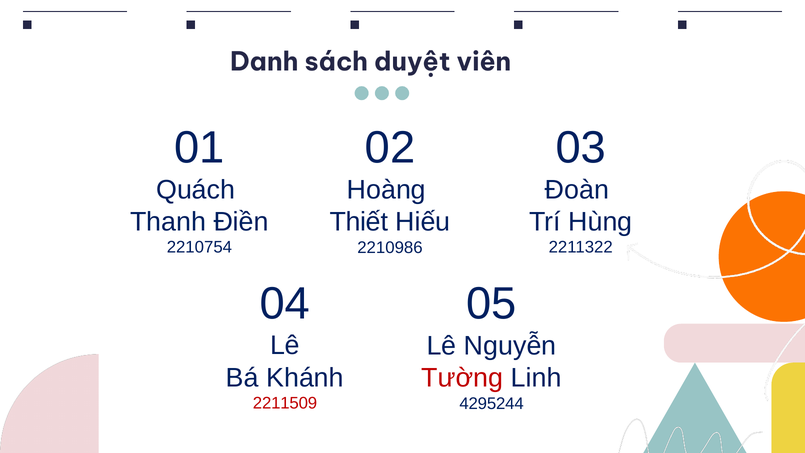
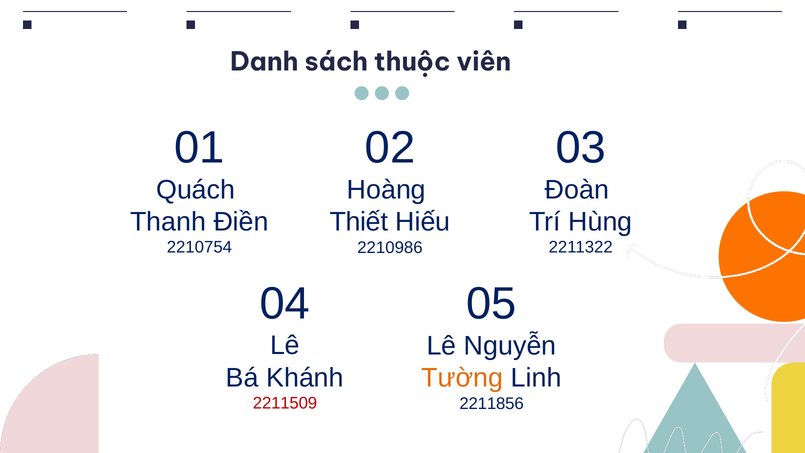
duyệt: duyệt -> thuộc
Tường colour: red -> orange
4295244: 4295244 -> 2211856
